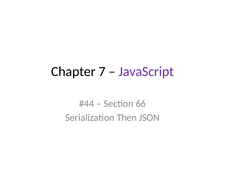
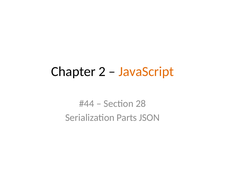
7: 7 -> 2
JavaScript colour: purple -> orange
66: 66 -> 28
Then: Then -> Parts
